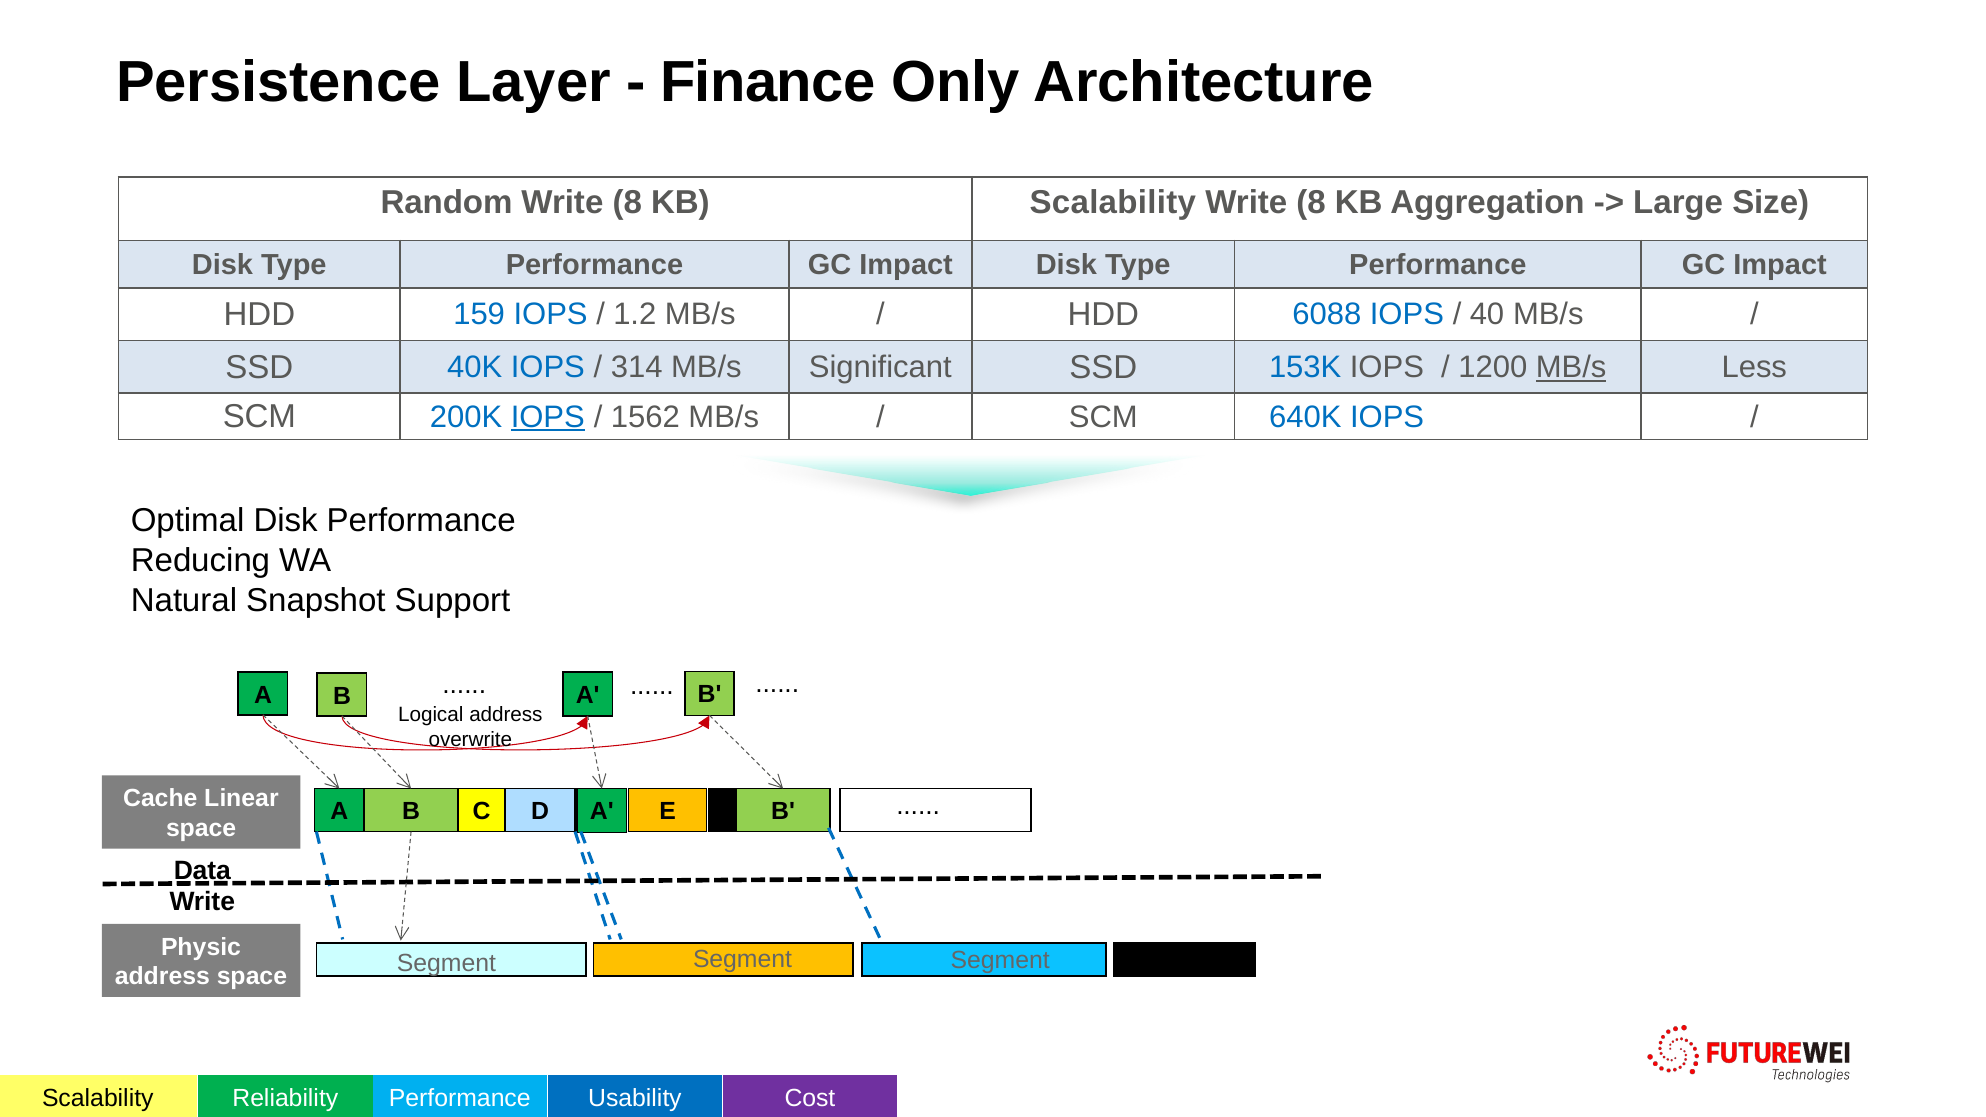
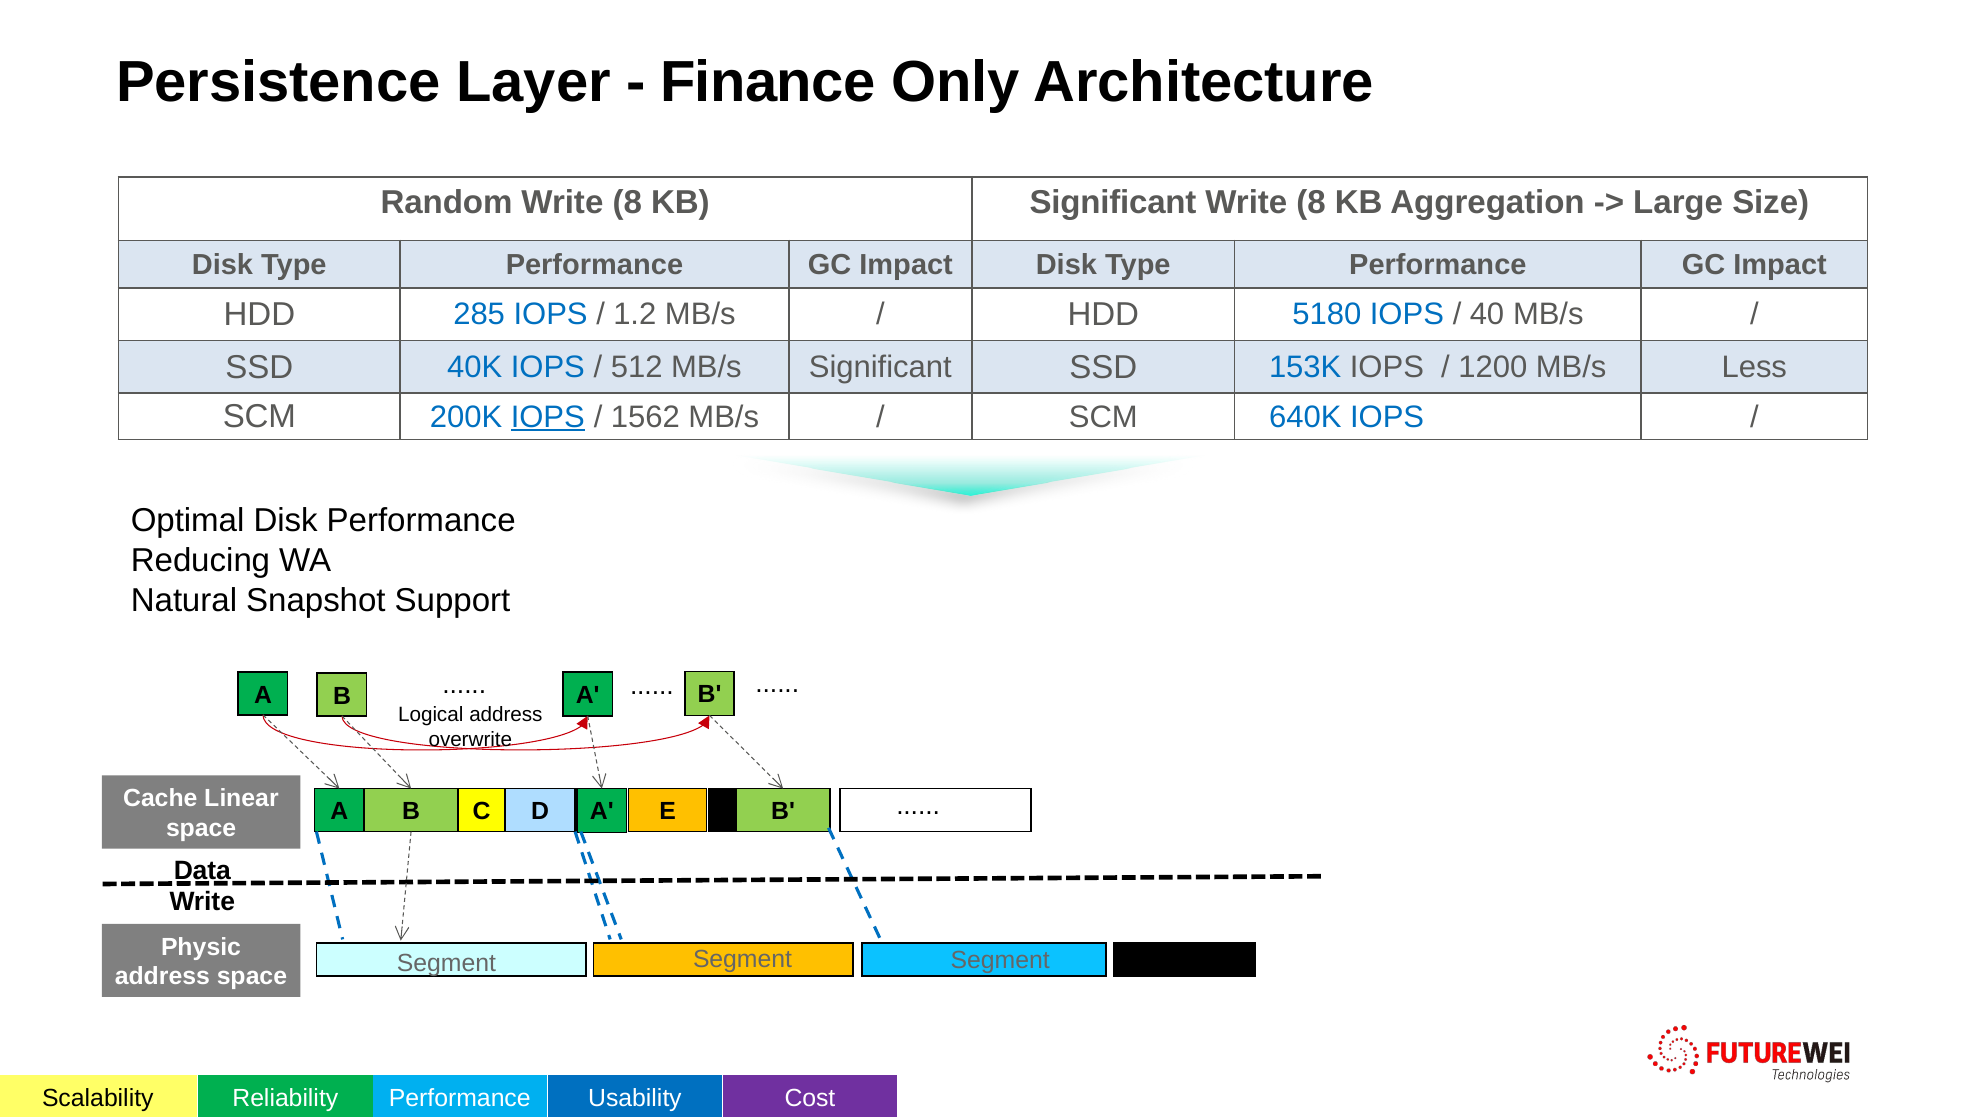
KB Scalability: Scalability -> Significant
159: 159 -> 285
6088: 6088 -> 5180
314: 314 -> 512
MB/s at (1571, 367) underline: present -> none
